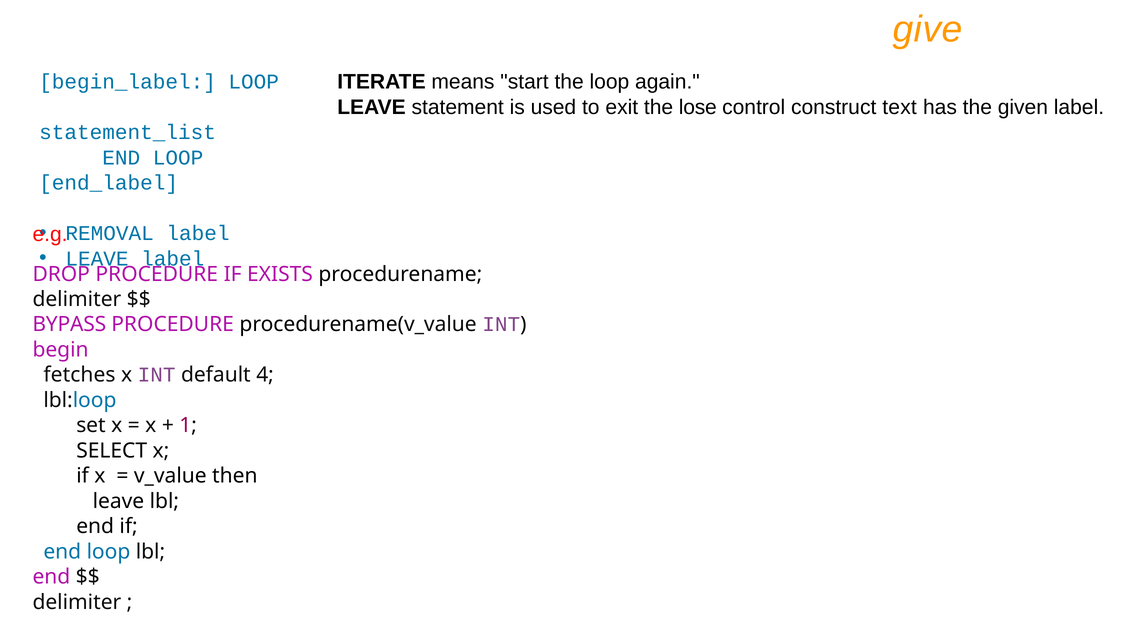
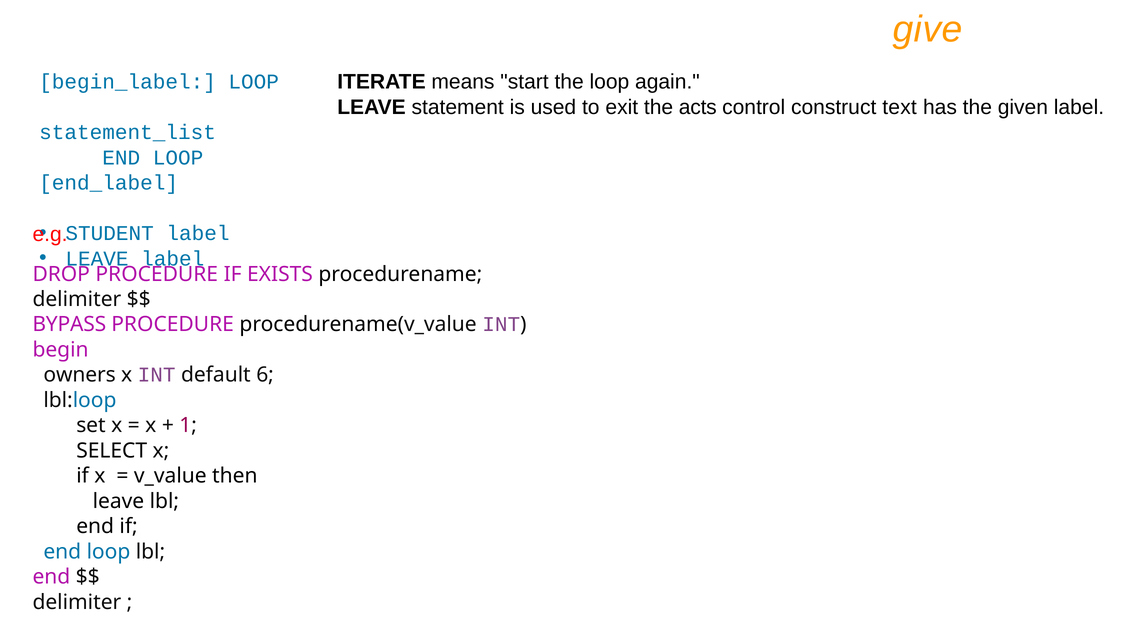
lose: lose -> acts
REMOVAL: REMOVAL -> STUDENT
fetches: fetches -> owners
4: 4 -> 6
